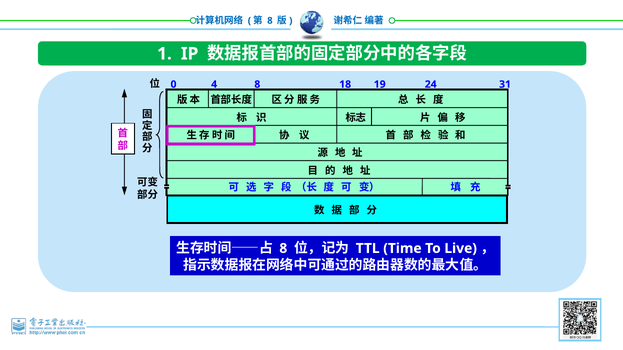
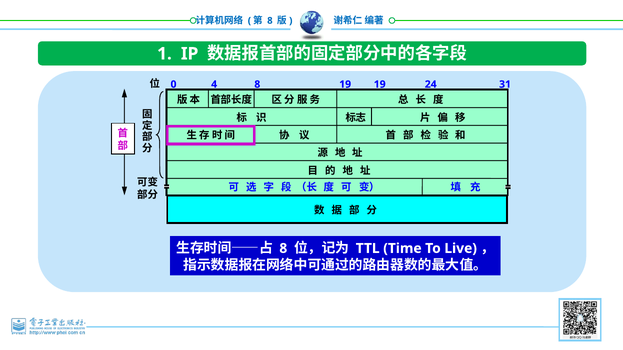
8 18: 18 -> 19
